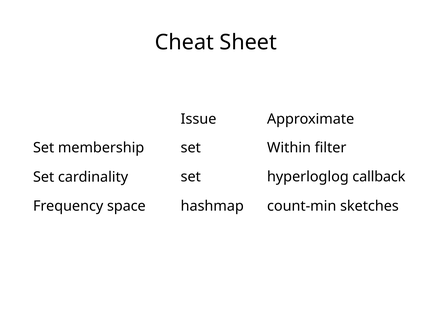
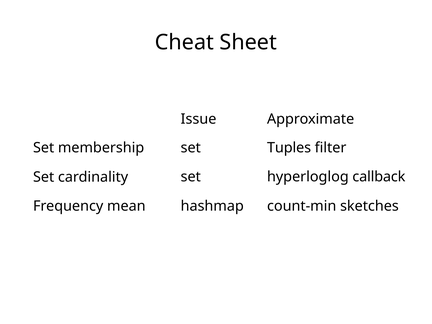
Within: Within -> Tuples
space: space -> mean
